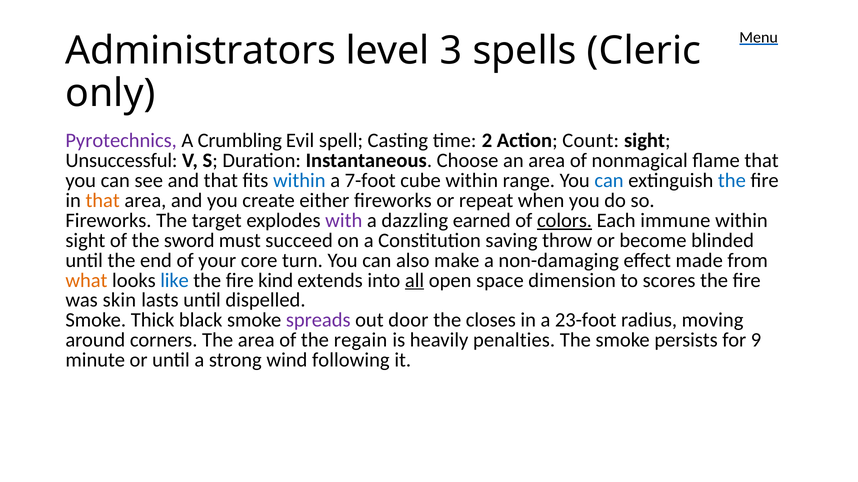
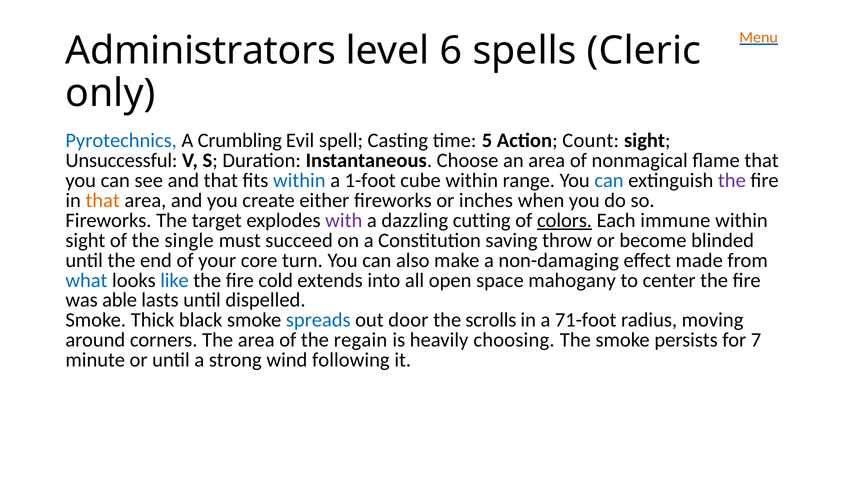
Menu colour: black -> orange
3: 3 -> 6
Pyrotechnics colour: purple -> blue
2: 2 -> 5
7-foot: 7-foot -> 1-foot
the at (732, 181) colour: blue -> purple
repeat: repeat -> inches
earned: earned -> cutting
sword: sword -> single
what colour: orange -> blue
kind: kind -> cold
all underline: present -> none
dimension: dimension -> mahogany
scores: scores -> center
skin: skin -> able
spreads colour: purple -> blue
closes: closes -> scrolls
23-foot: 23-foot -> 71-foot
penalties: penalties -> choosing
9: 9 -> 7
